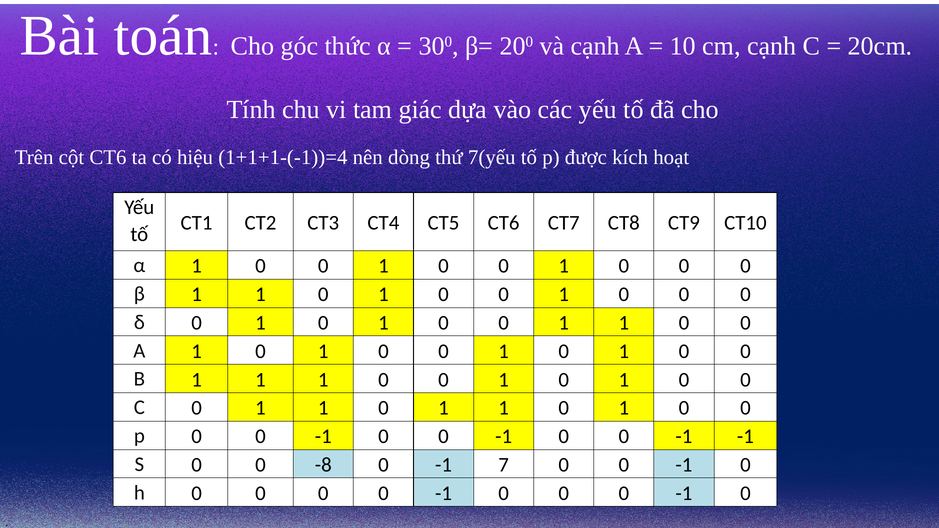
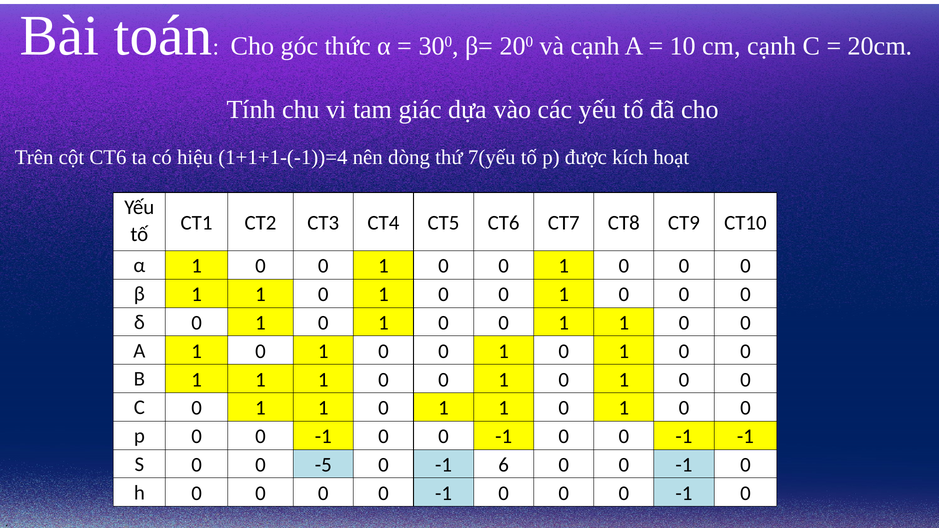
-8: -8 -> -5
7: 7 -> 6
